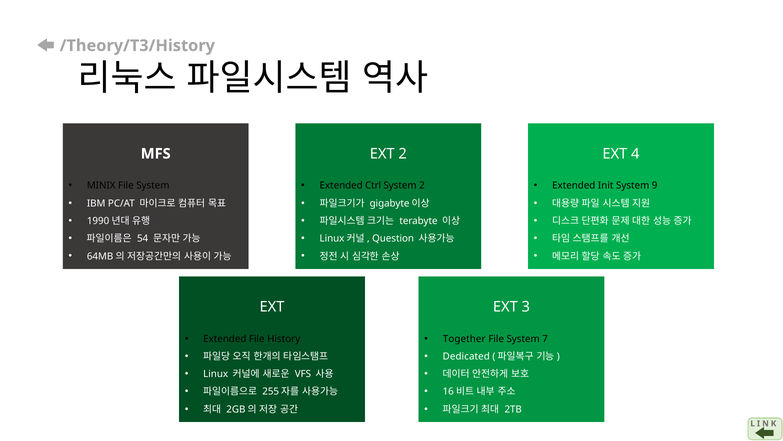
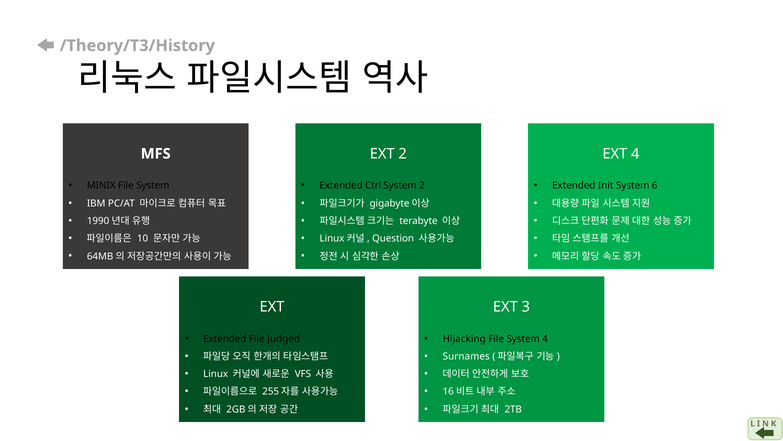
9: 9 -> 6
54: 54 -> 10
History: History -> Judged
Together: Together -> Hijacking
System 7: 7 -> 4
Dedicated: Dedicated -> Surnames
